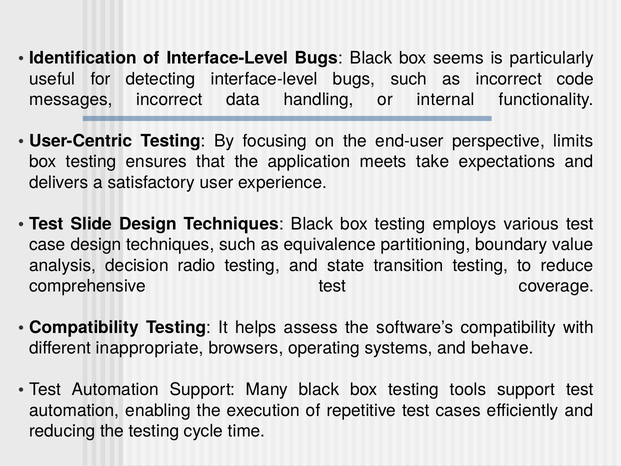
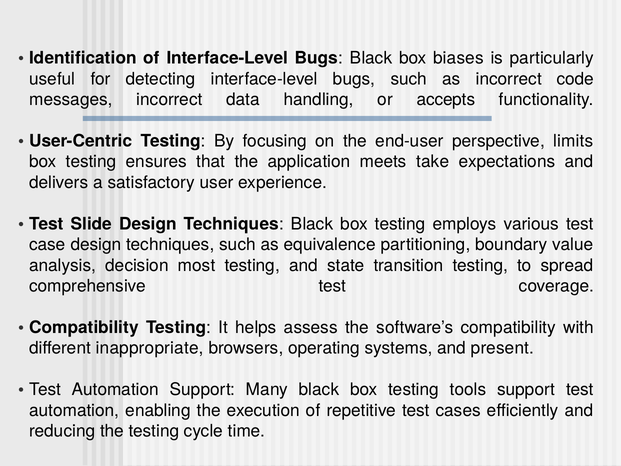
seems: seems -> biases
internal: internal -> accepts
radio: radio -> most
reduce: reduce -> spread
behave: behave -> present
